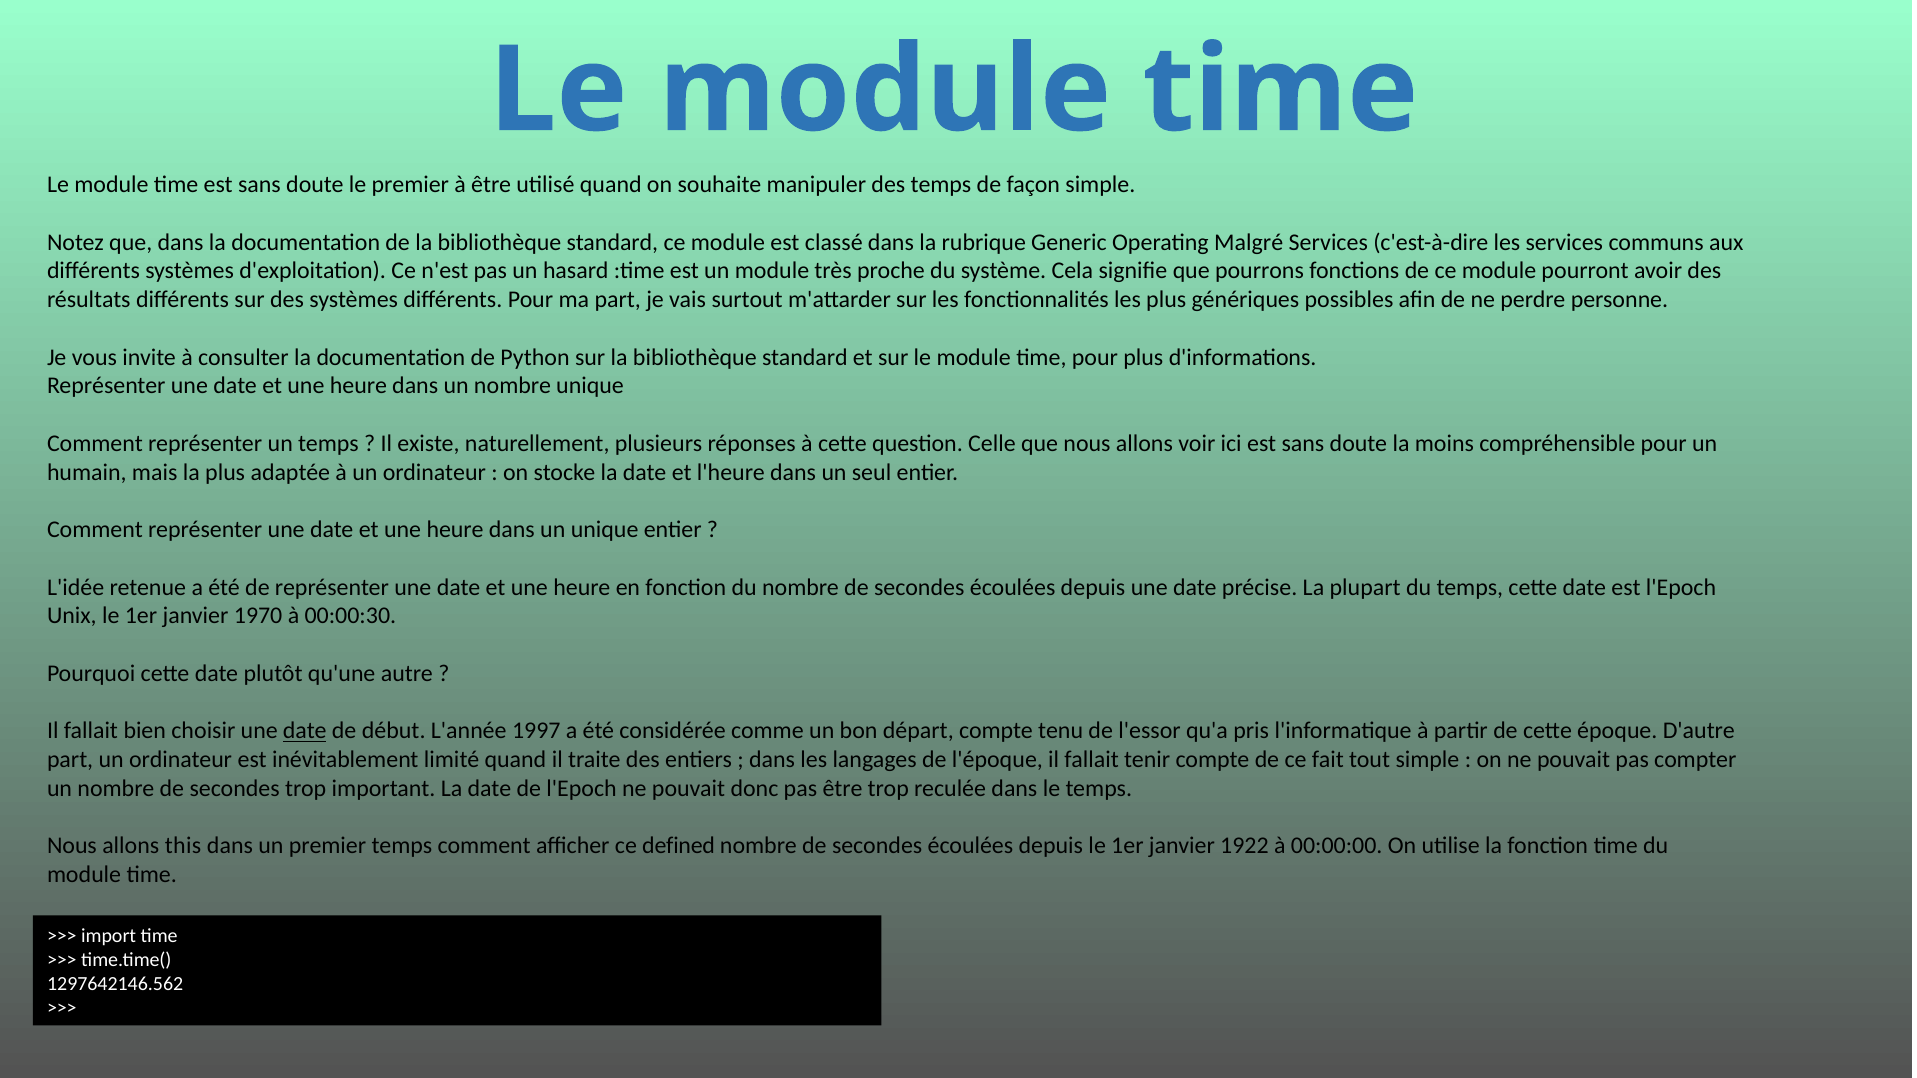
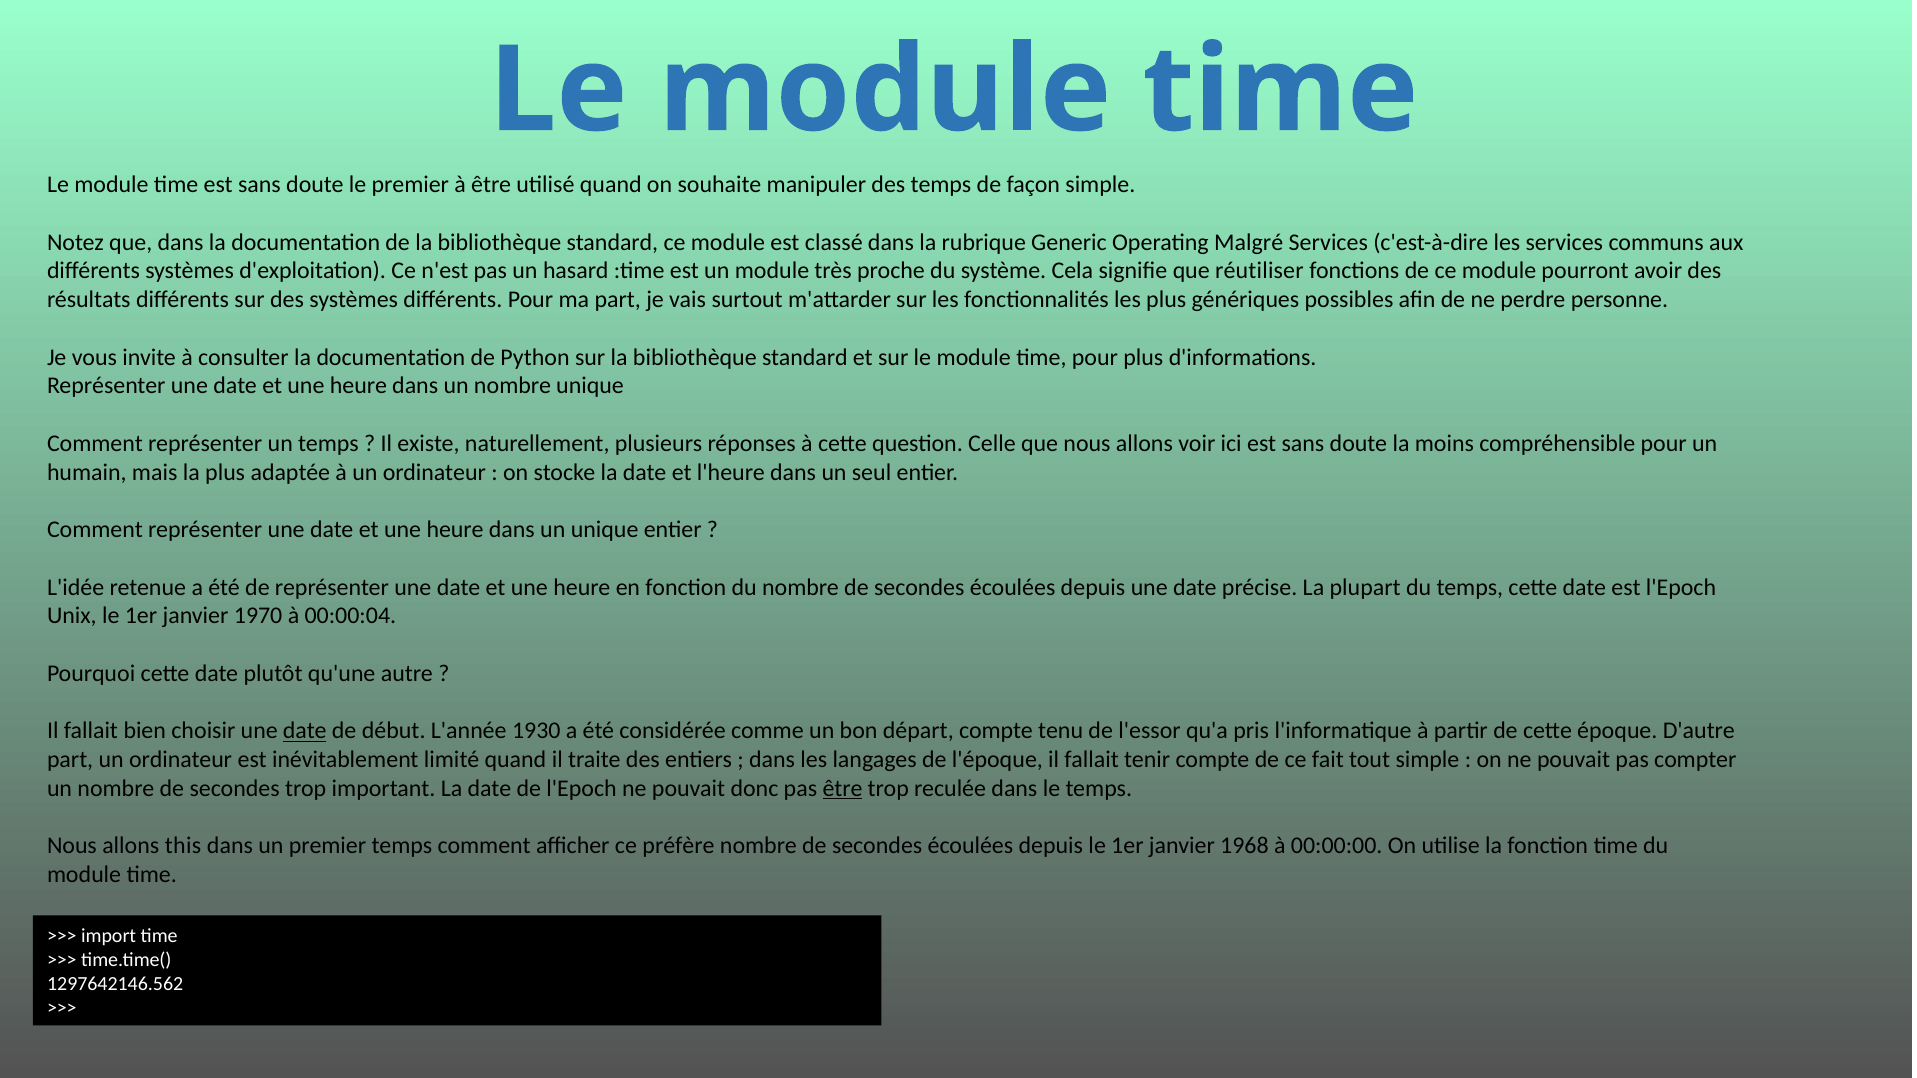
pourrons: pourrons -> réutiliser
00:00:30: 00:00:30 -> 00:00:04
1997: 1997 -> 1930
être at (843, 789) underline: none -> present
defined: defined -> préfère
1922: 1922 -> 1968
